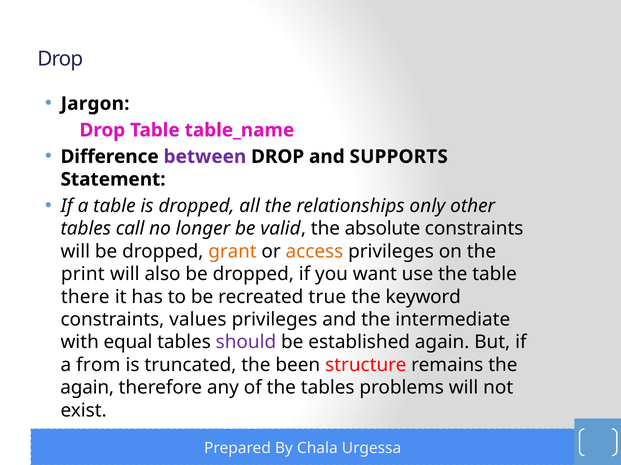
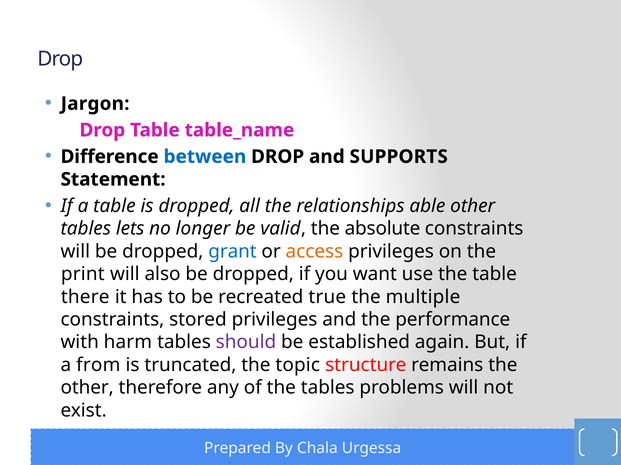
between colour: purple -> blue
only: only -> able
call: call -> lets
grant colour: orange -> blue
keyword: keyword -> multiple
values: values -> stored
intermediate: intermediate -> performance
equal: equal -> harm
been: been -> topic
again at (87, 388): again -> other
